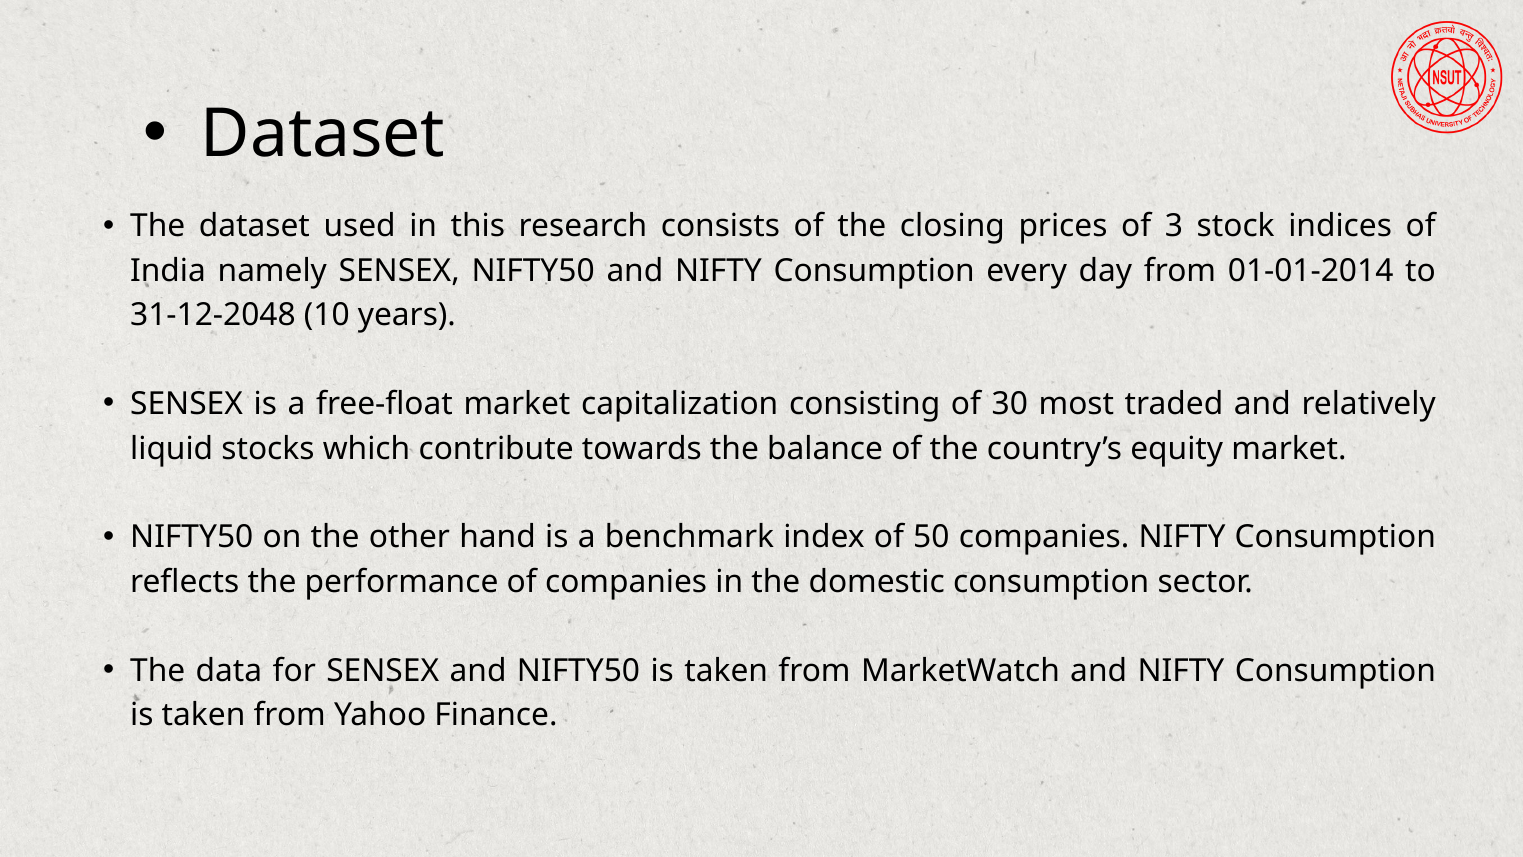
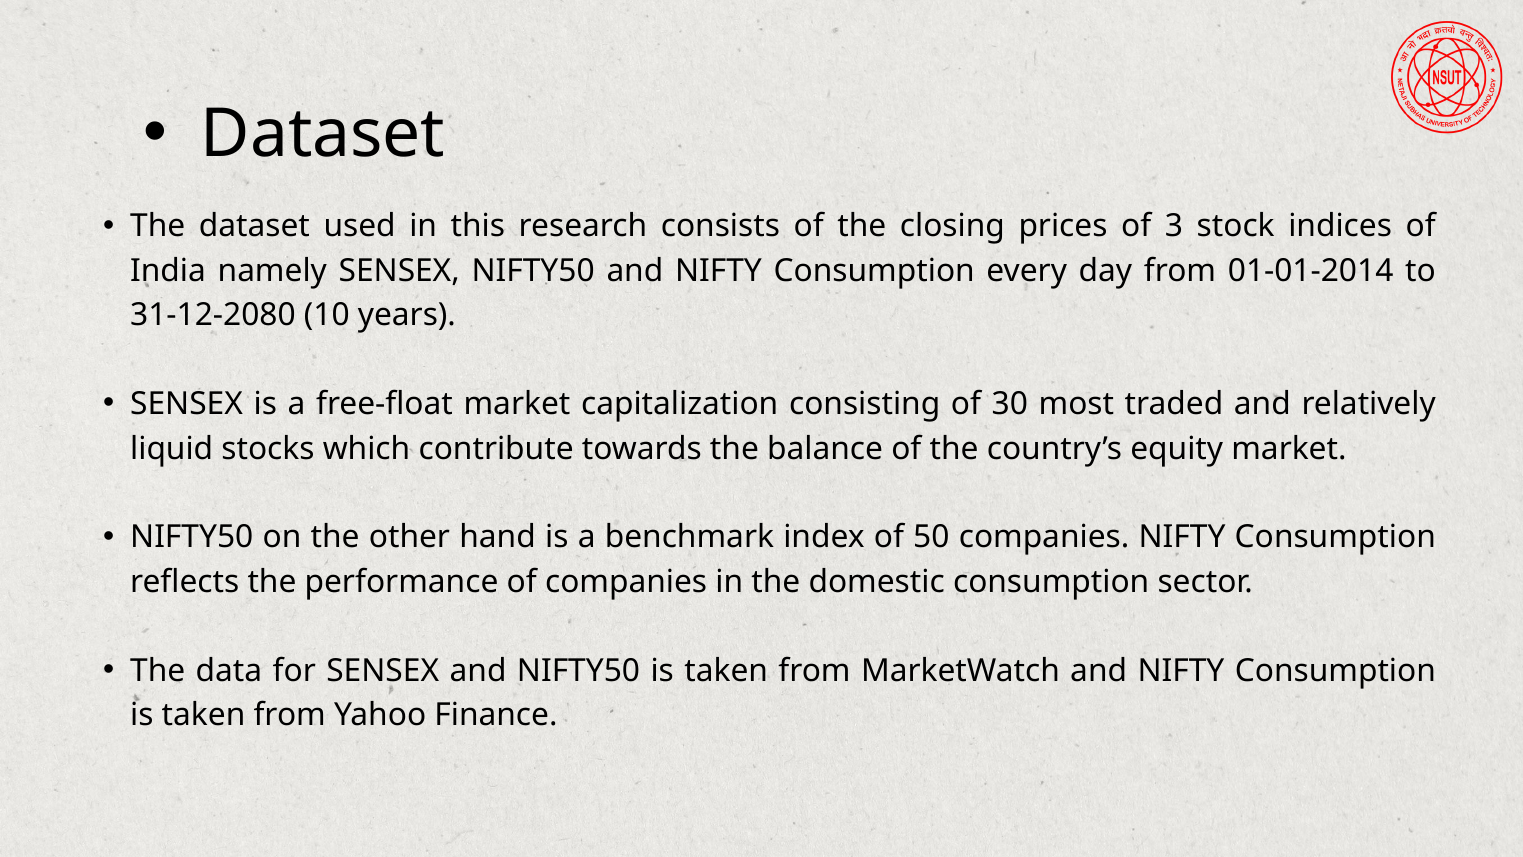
31-12-2048: 31-12-2048 -> 31-12-2080
